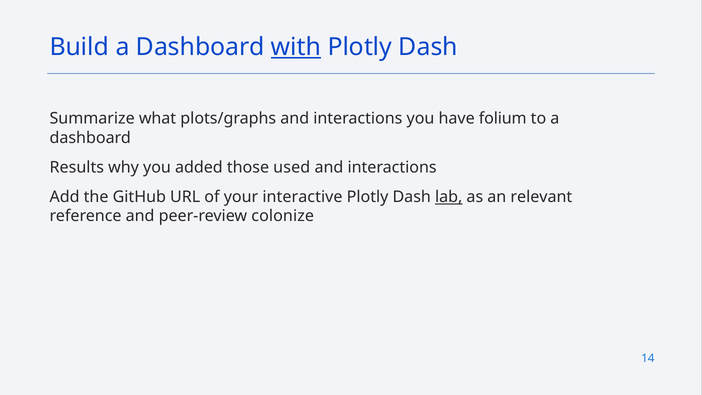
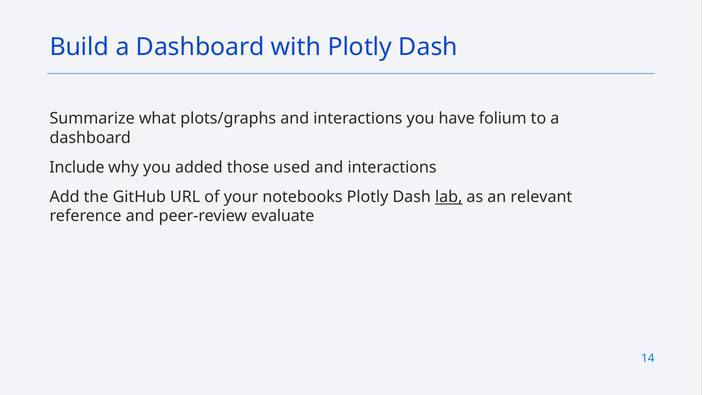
with underline: present -> none
Results: Results -> Include
interactive: interactive -> notebooks
colonize: colonize -> evaluate
